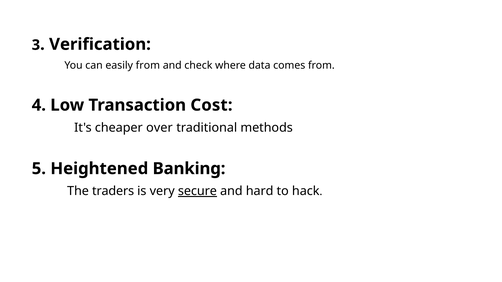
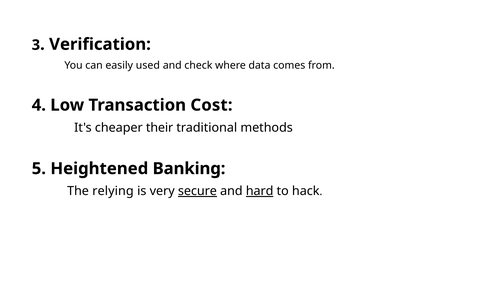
easily from: from -> used
over: over -> their
traders: traders -> relying
hard underline: none -> present
